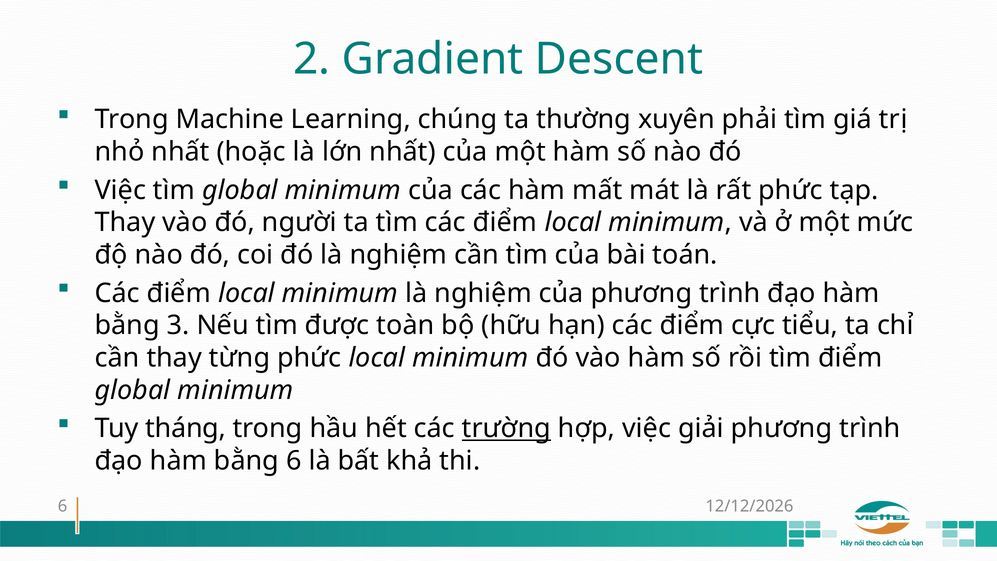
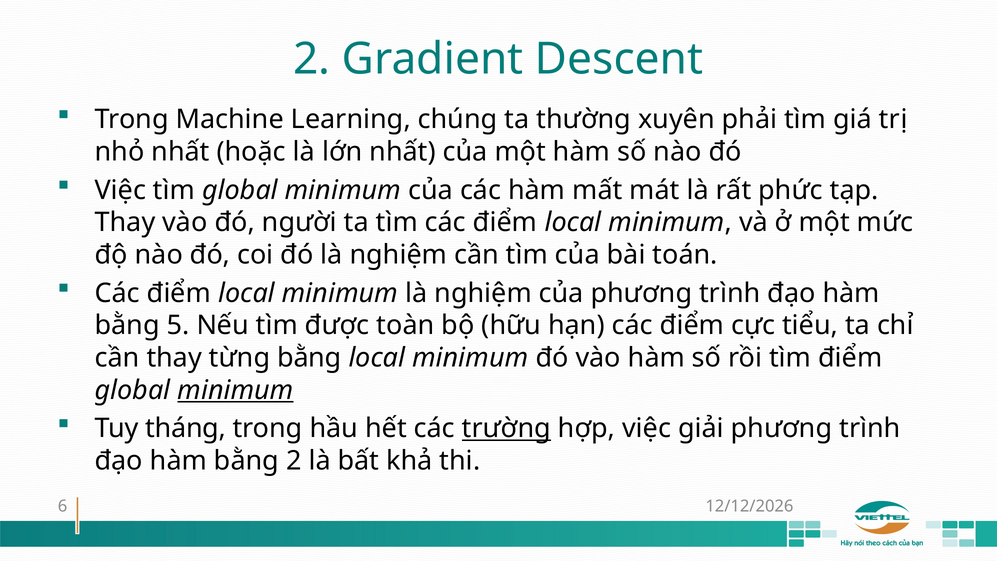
3: 3 -> 5
từng phức: phức -> bằng
minimum at (236, 390) underline: none -> present
bằng 6: 6 -> 2
